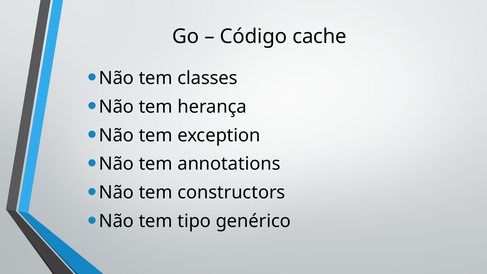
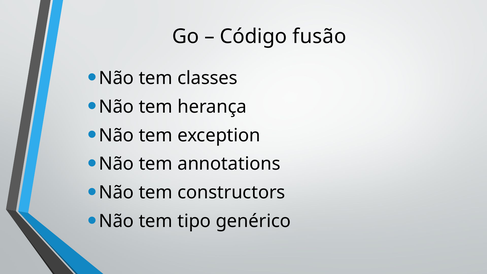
cache: cache -> fusão
